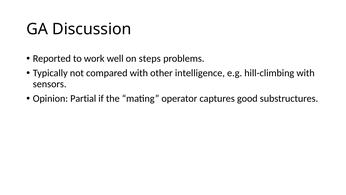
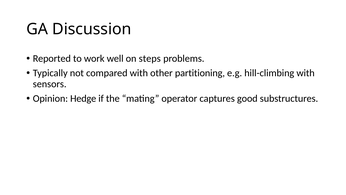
intelligence: intelligence -> partitioning
Partial: Partial -> Hedge
